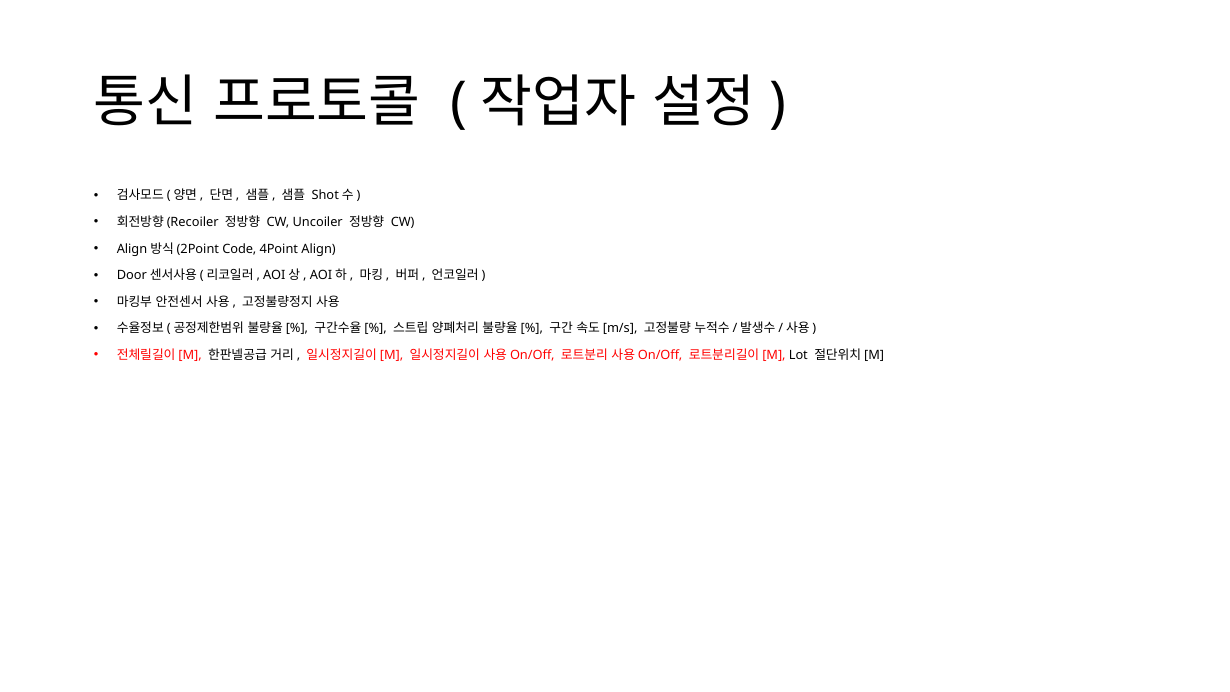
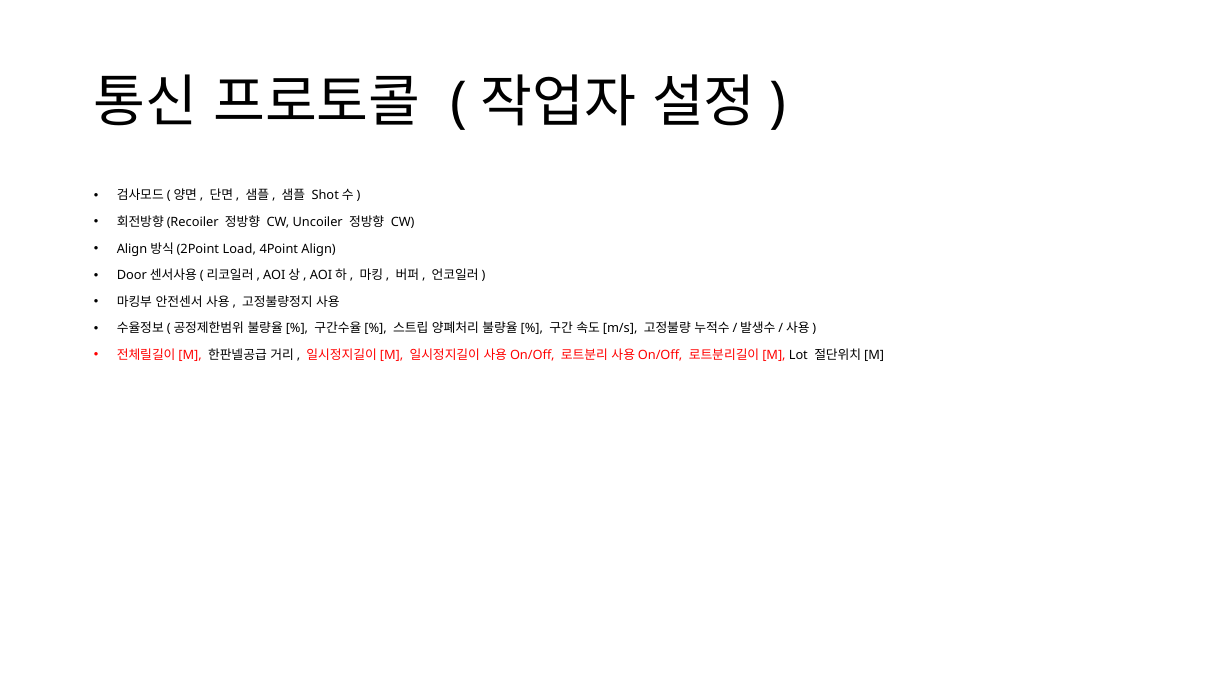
Code: Code -> Load
